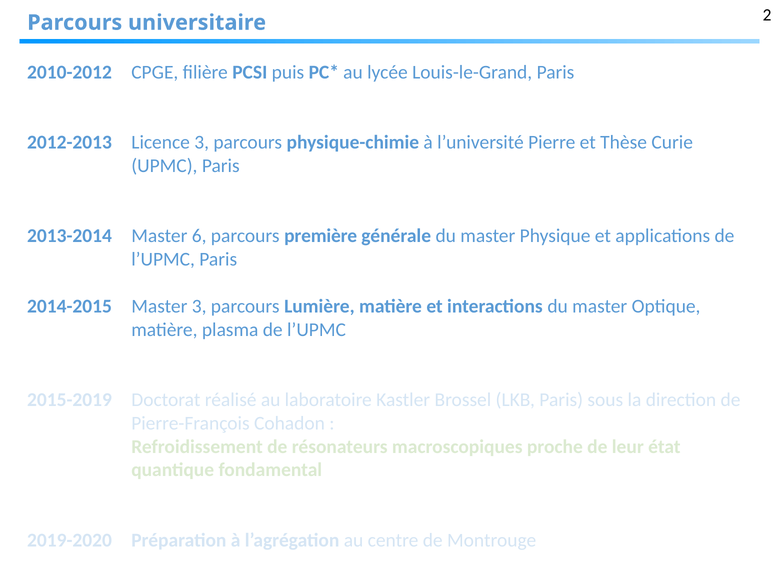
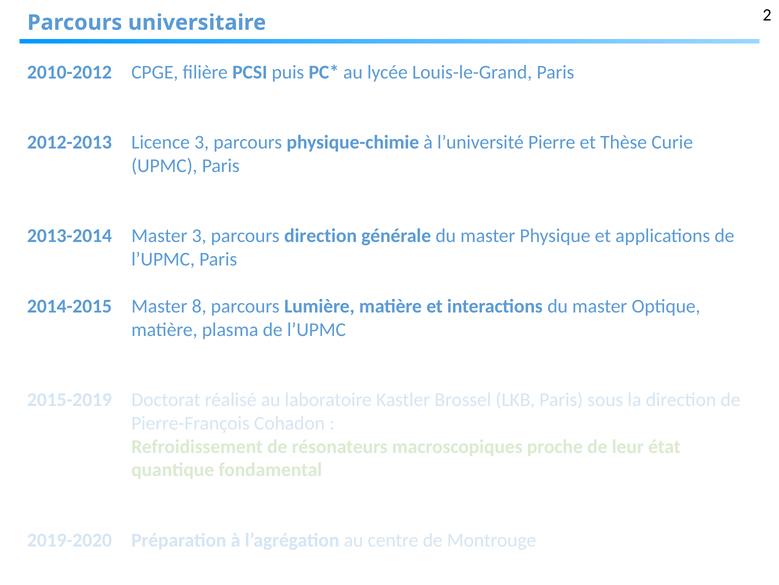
Master 6: 6 -> 3
parcours première: première -> direction
Master 3: 3 -> 8
